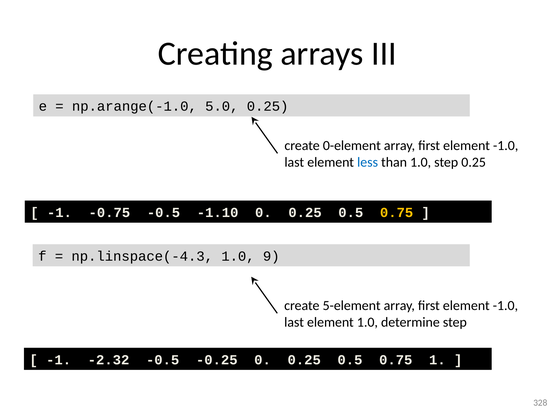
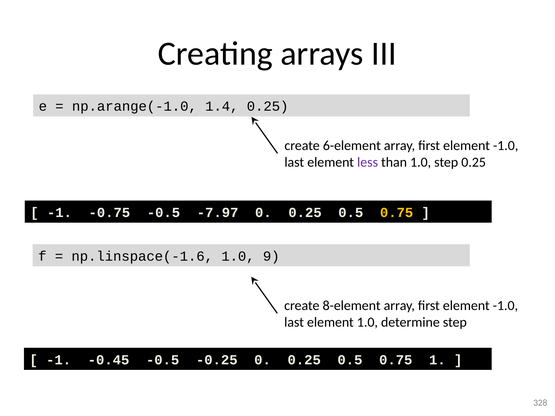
5.0: 5.0 -> 1.4
0-element: 0-element -> 6-element
less colour: blue -> purple
-1.10: -1.10 -> -7.97
np.linspace(-4.3: np.linspace(-4.3 -> np.linspace(-1.6
5-element: 5-element -> 8-element
-2.32: -2.32 -> -0.45
